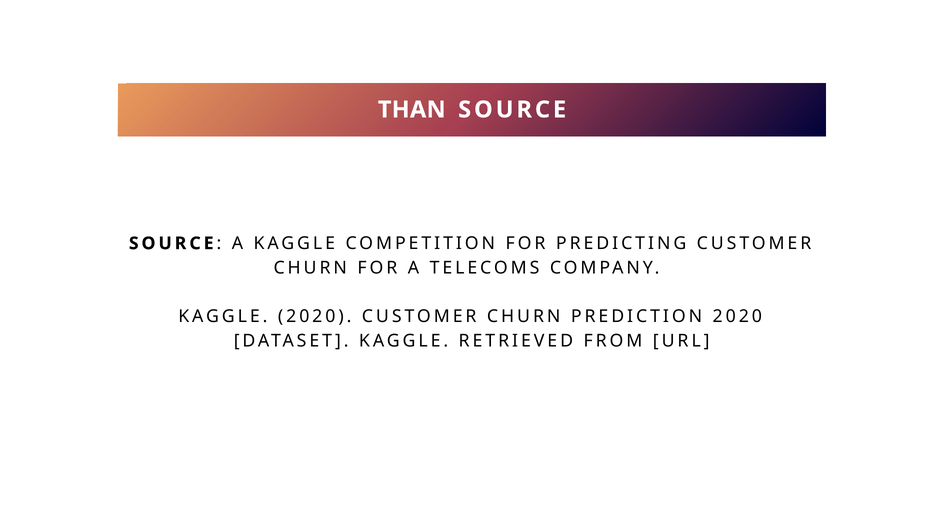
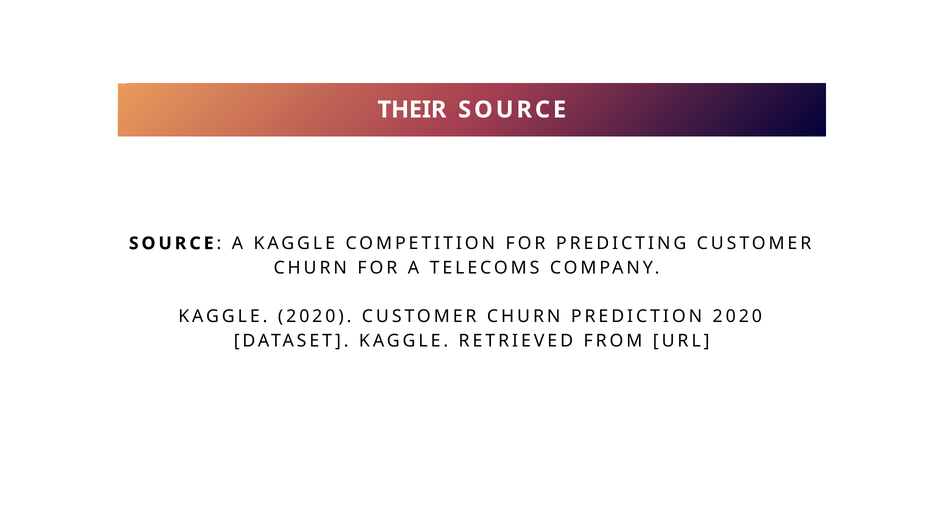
THAN: THAN -> THEIR
